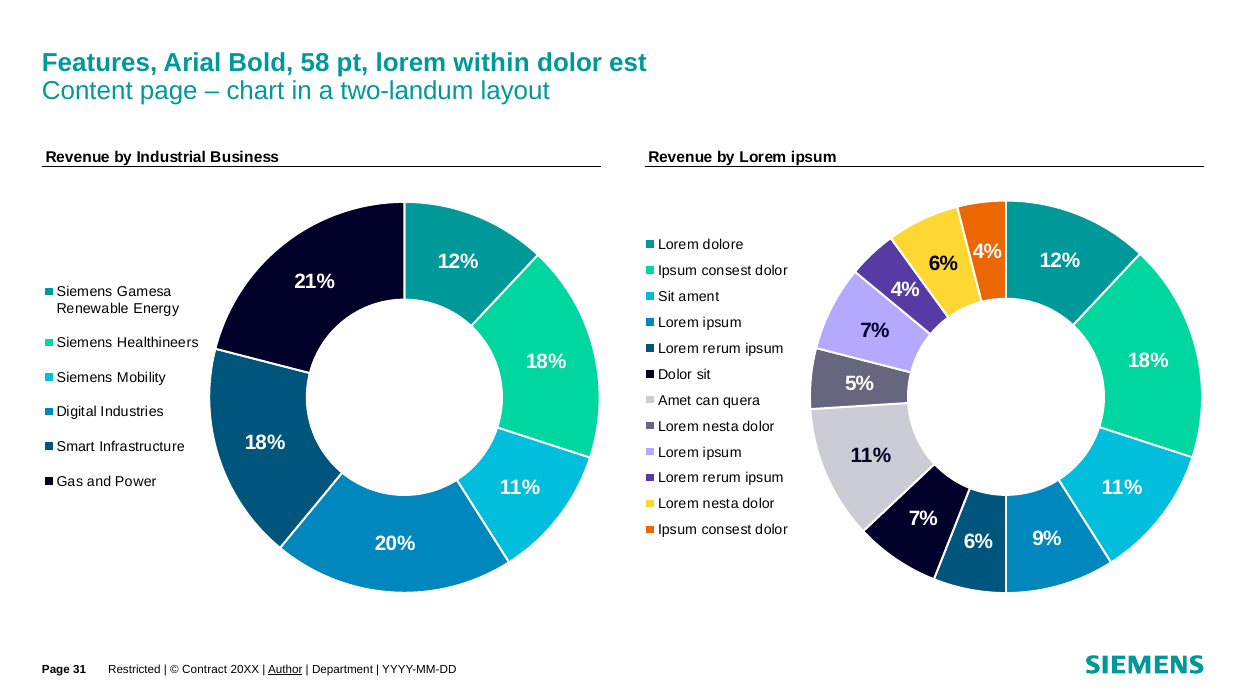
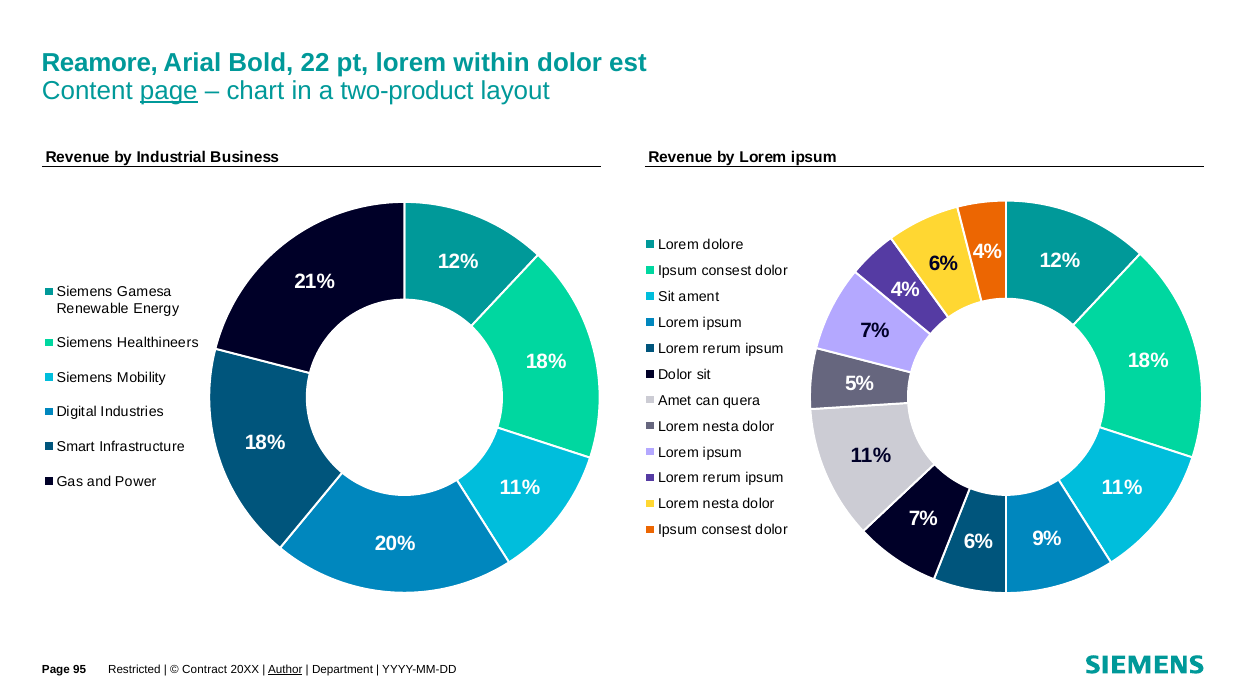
Features: Features -> Reamore
58: 58 -> 22
page at (169, 91) underline: none -> present
two-landum: two-landum -> two-product
31: 31 -> 95
